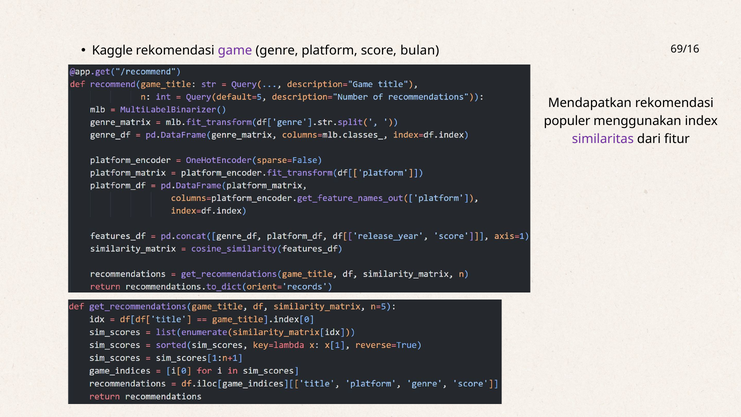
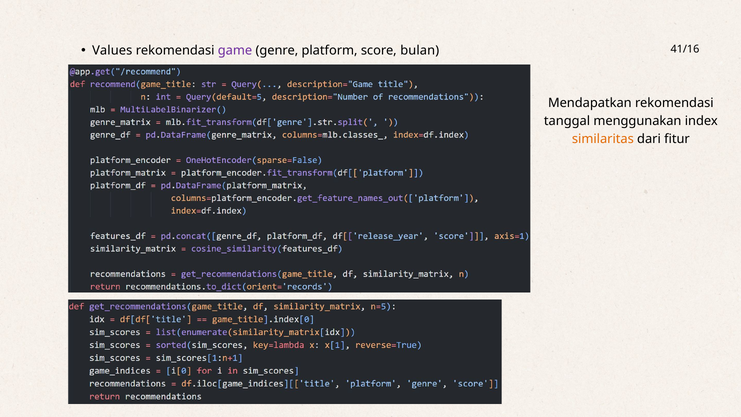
Kaggle: Kaggle -> Values
69/16: 69/16 -> 41/16
populer: populer -> tanggal
similaritas colour: purple -> orange
